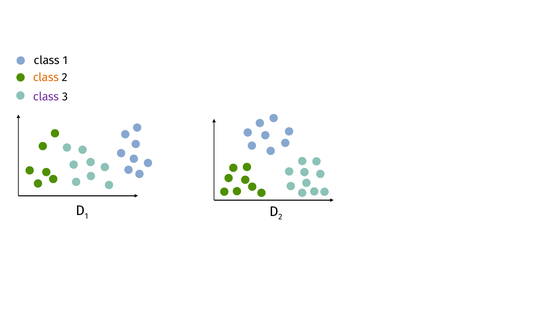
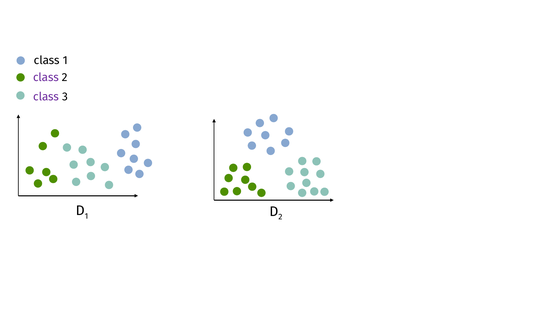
class at (46, 77) colour: orange -> purple
